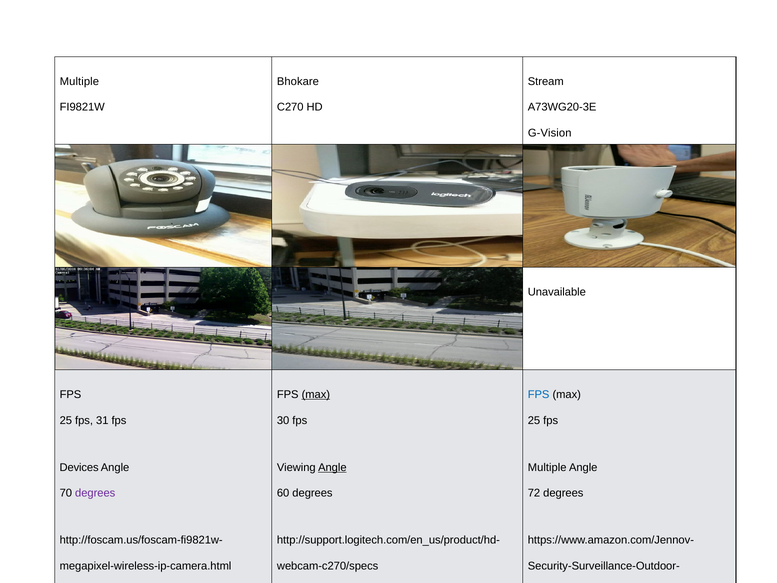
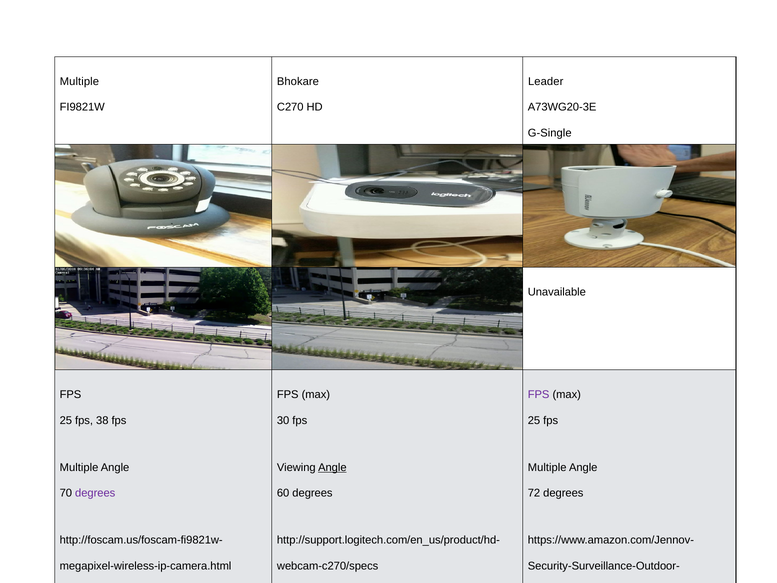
Stream at (546, 81): Stream -> Leader
G-Vision: G-Vision -> G-Single
max at (316, 394) underline: present -> none
FPS at (539, 394) colour: blue -> purple
31: 31 -> 38
Devices at (79, 467): Devices -> Multiple
